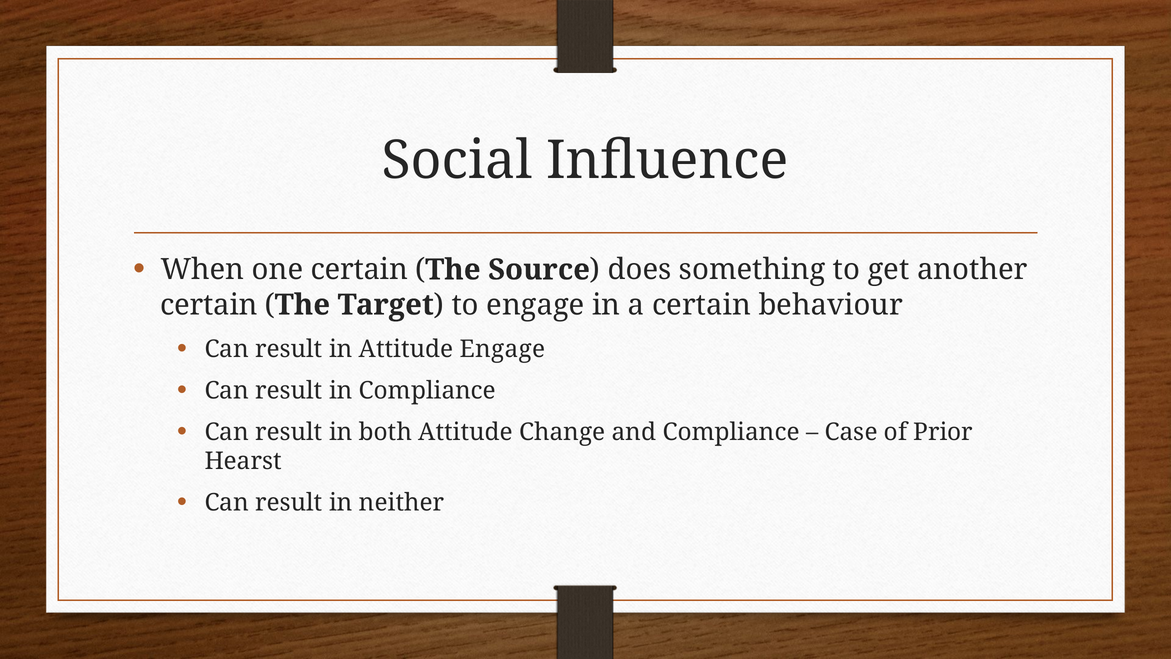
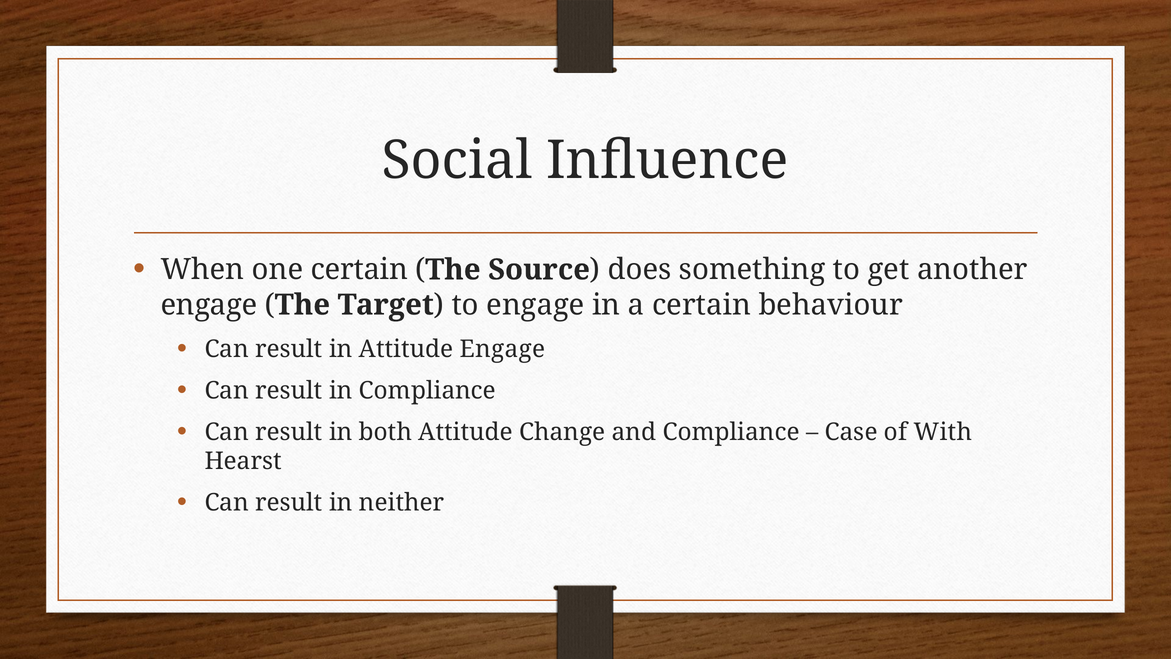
certain at (209, 305): certain -> engage
Prior: Prior -> With
